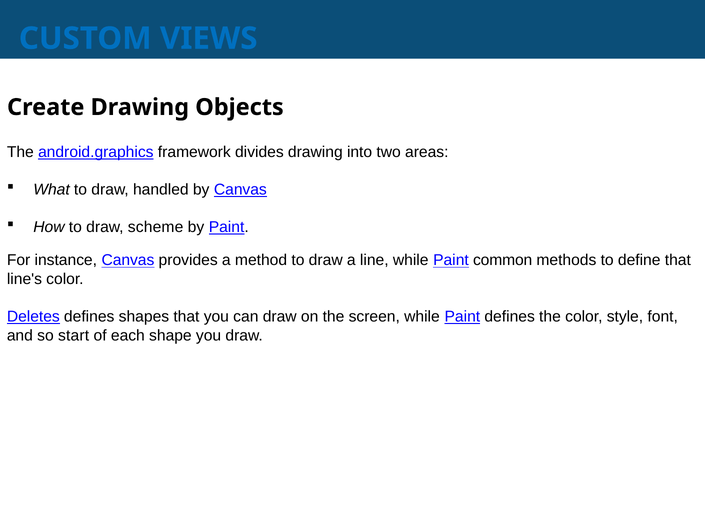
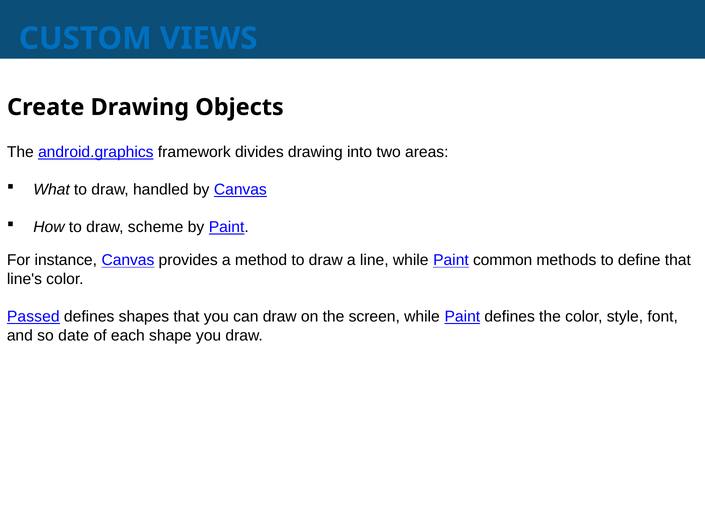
Deletes: Deletes -> Passed
start: start -> date
